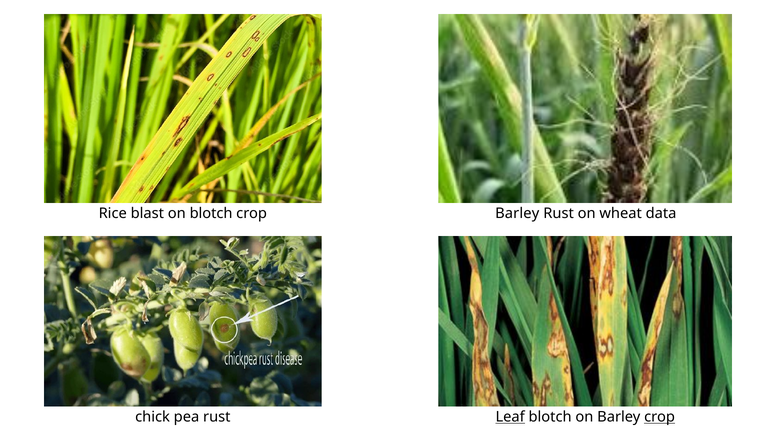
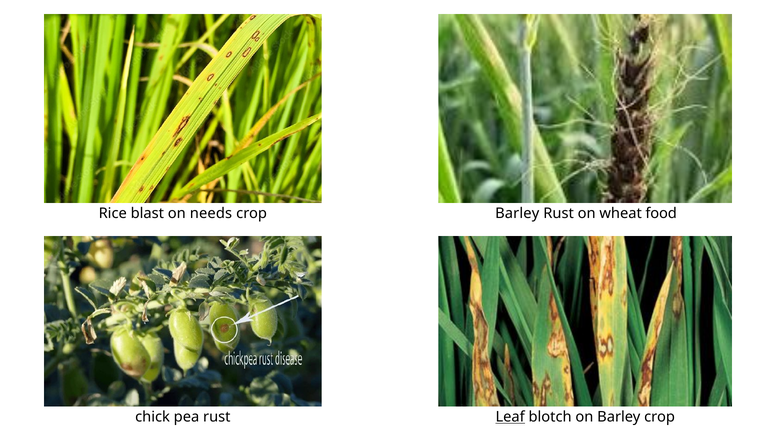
on blotch: blotch -> needs
data: data -> food
crop at (660, 417) underline: present -> none
